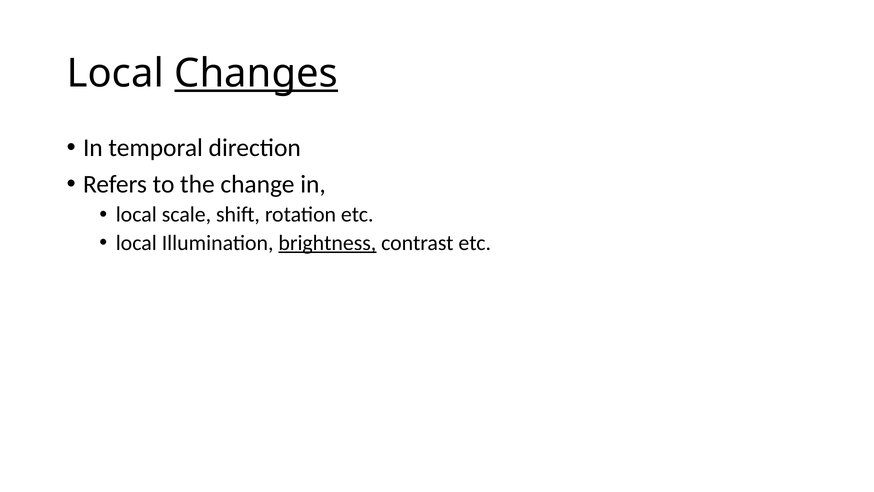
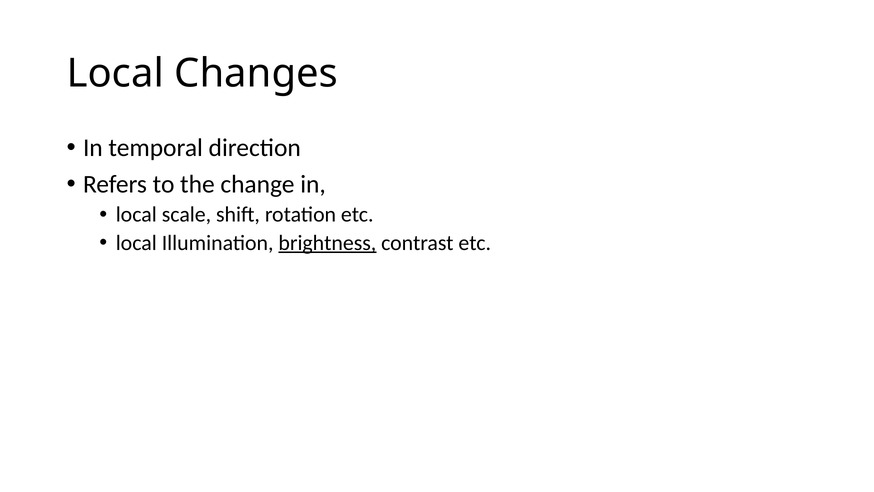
Changes underline: present -> none
